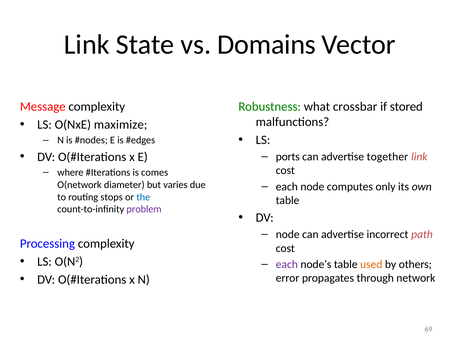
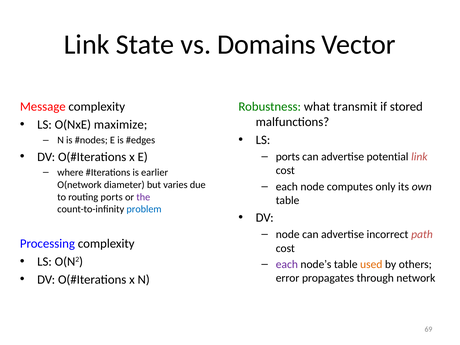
crossbar: crossbar -> transmit
together: together -> potential
comes: comes -> earlier
routing stops: stops -> ports
the colour: blue -> purple
problem colour: purple -> blue
